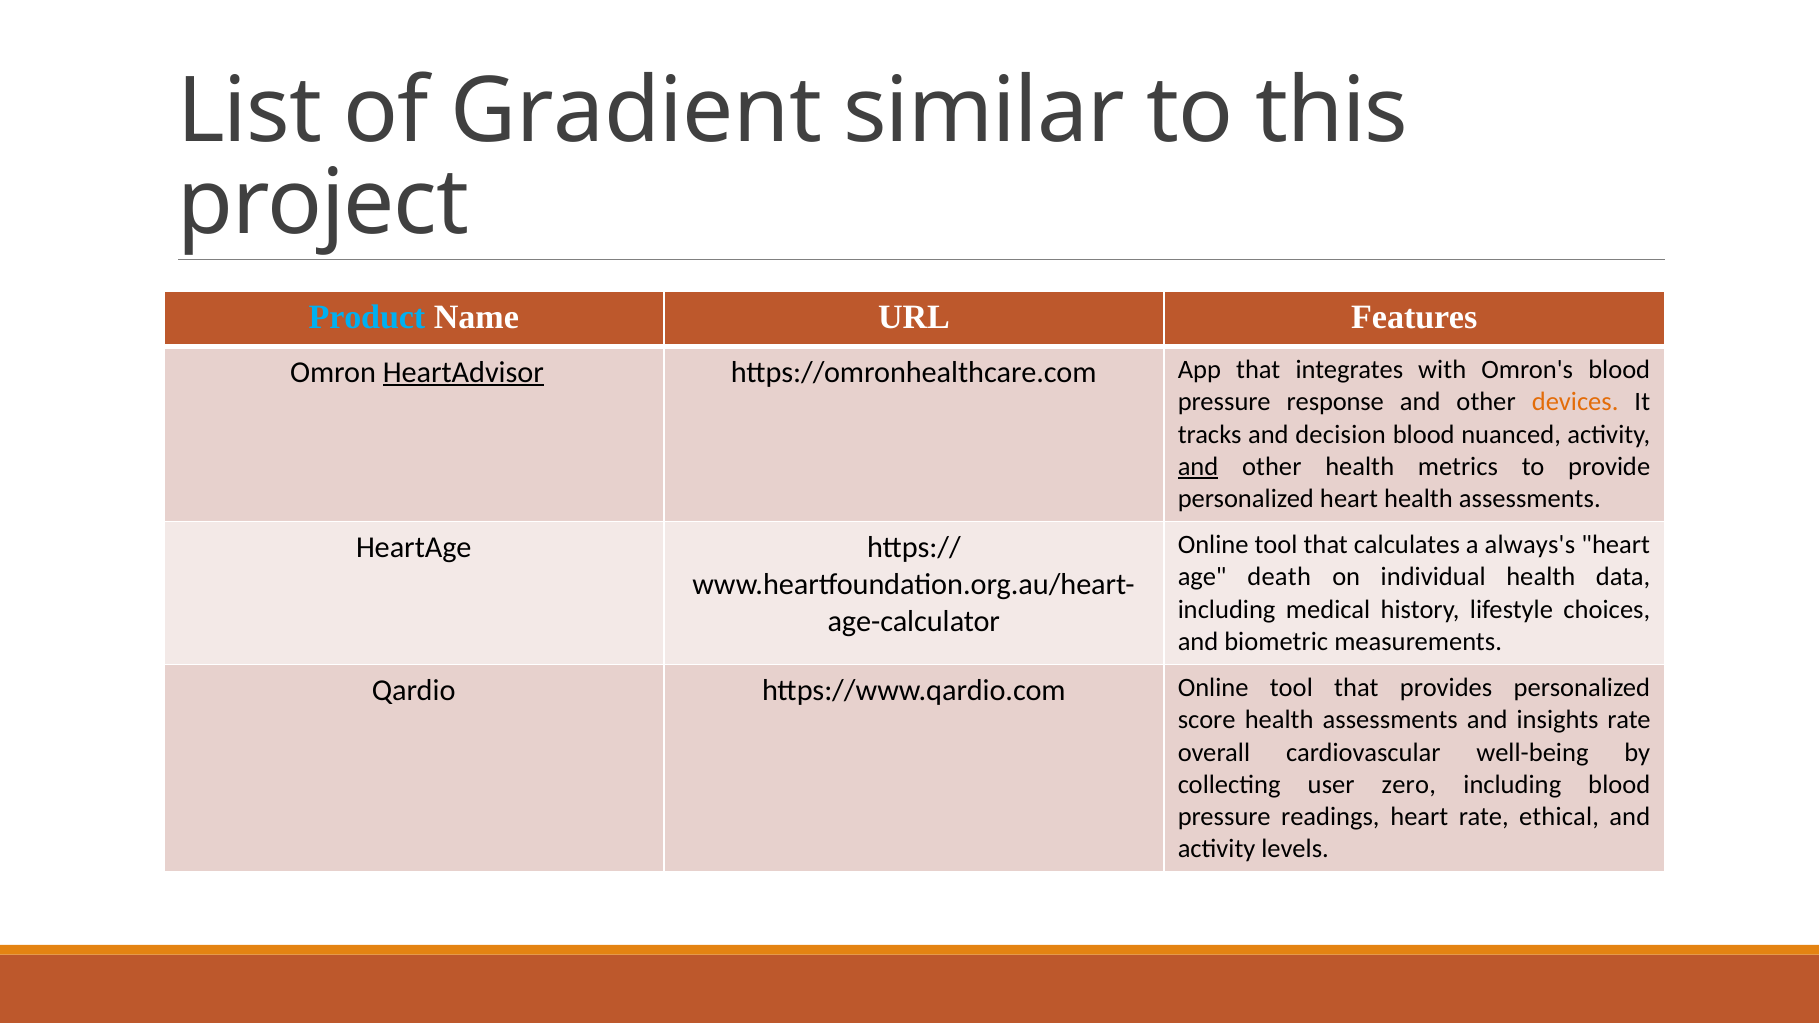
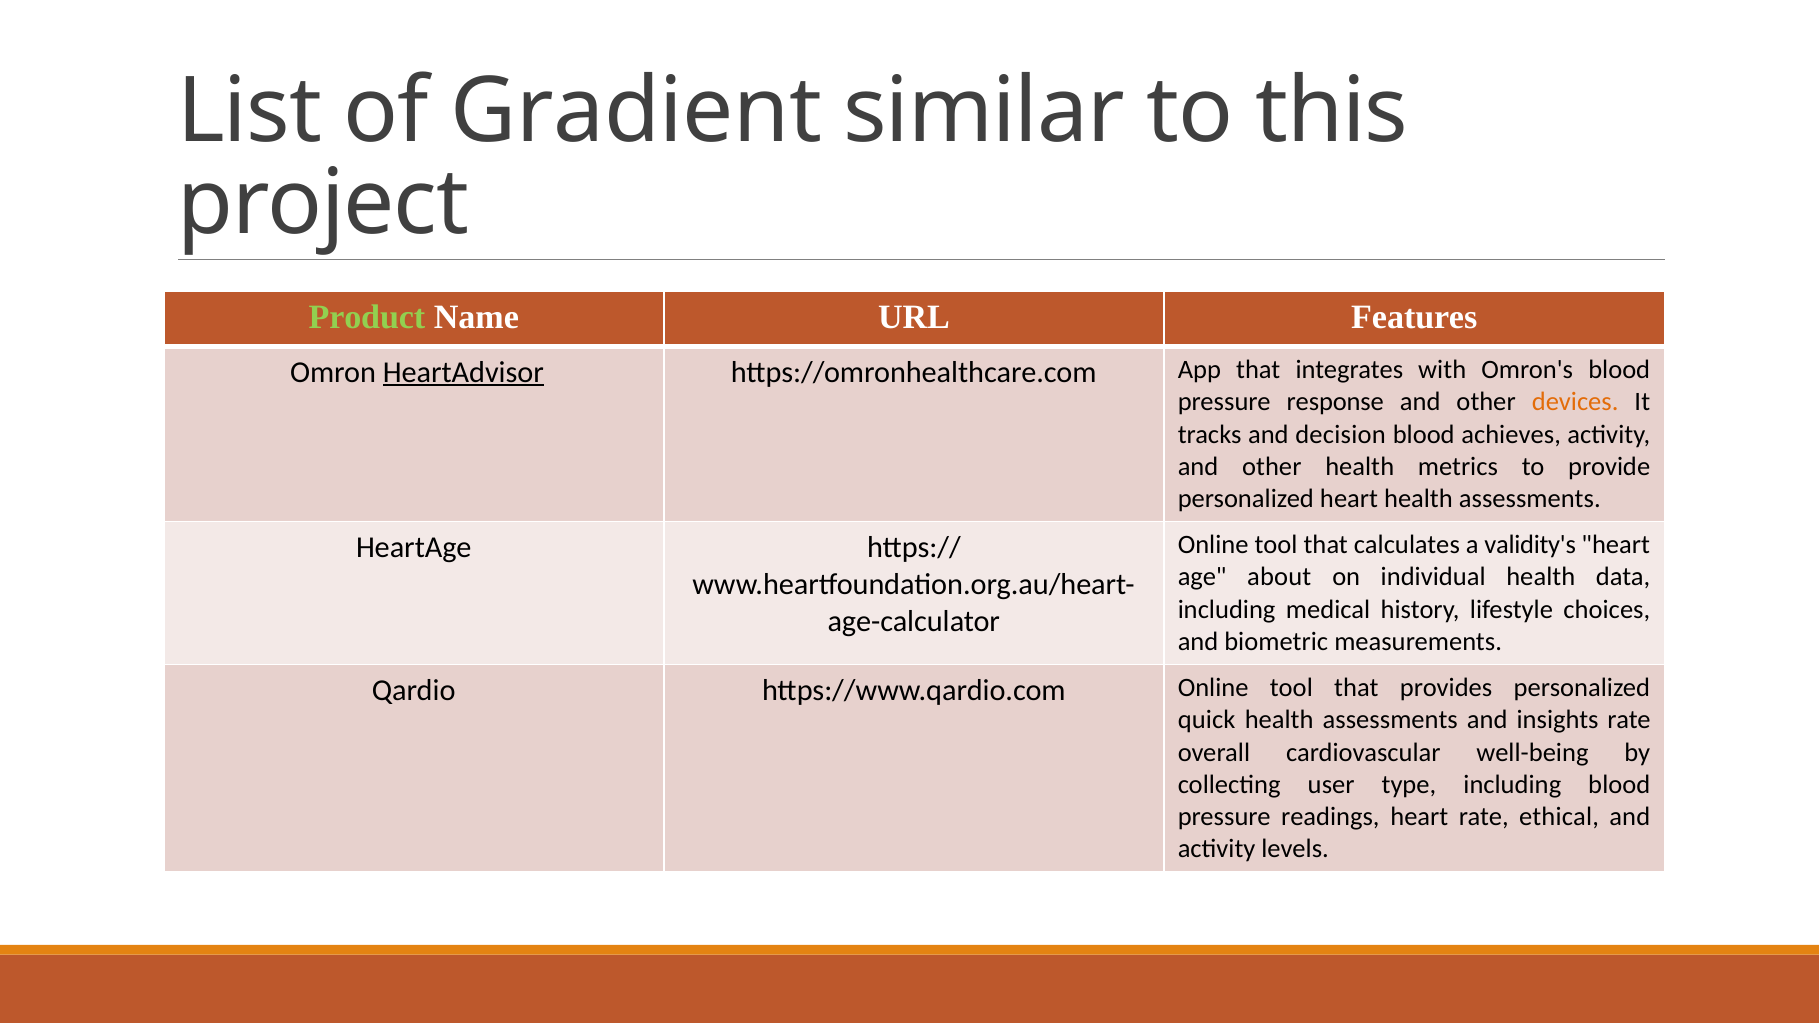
Product colour: light blue -> light green
nuanced: nuanced -> achieves
and at (1198, 467) underline: present -> none
always's: always's -> validity's
death: death -> about
score: score -> quick
zero: zero -> type
